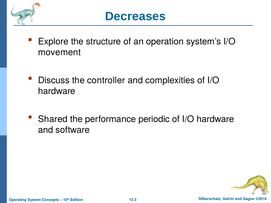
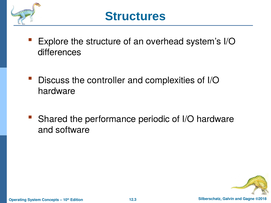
Decreases: Decreases -> Structures
operation: operation -> overhead
movement: movement -> differences
